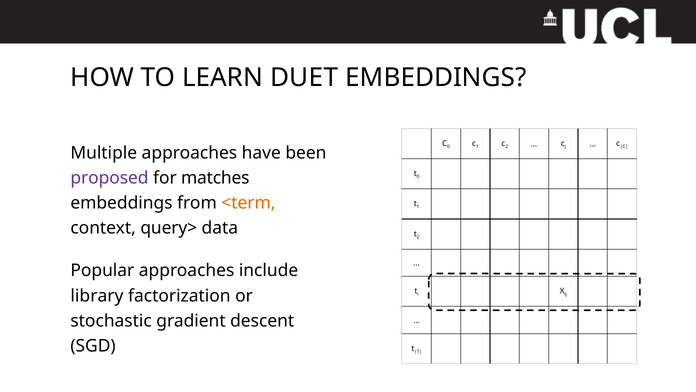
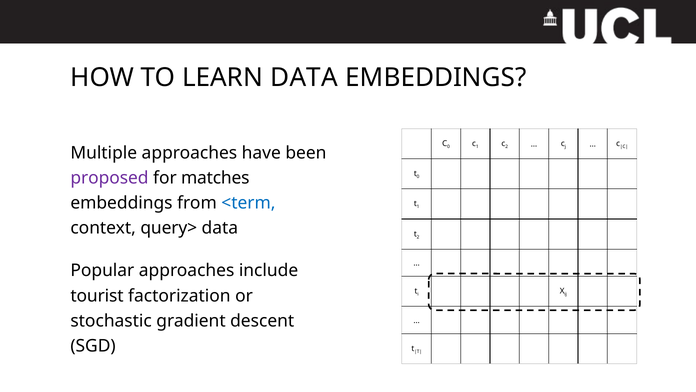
LEARN DUET: DUET -> DATA
<term colour: orange -> blue
library: library -> tourist
